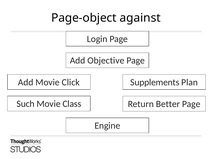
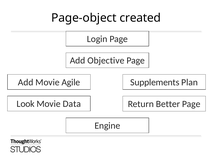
against: against -> created
Click: Click -> Agile
Such: Such -> Look
Class: Class -> Data
